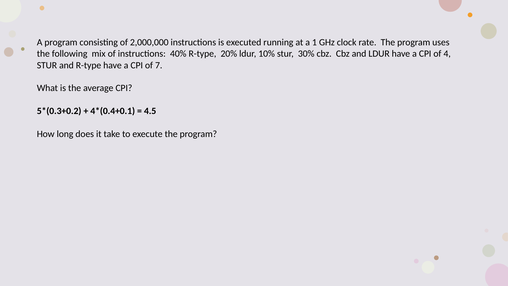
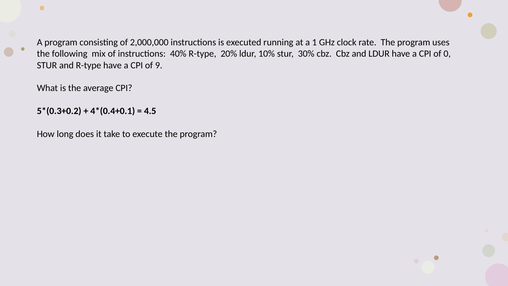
4: 4 -> 0
7: 7 -> 9
